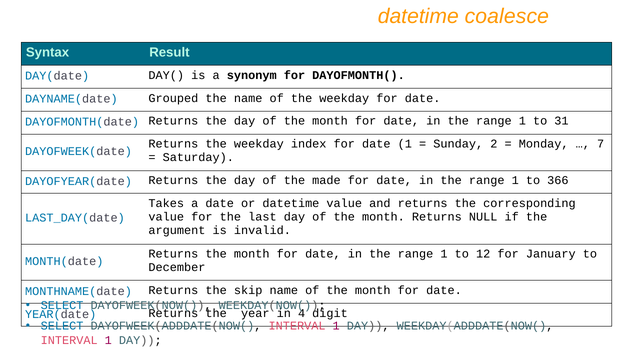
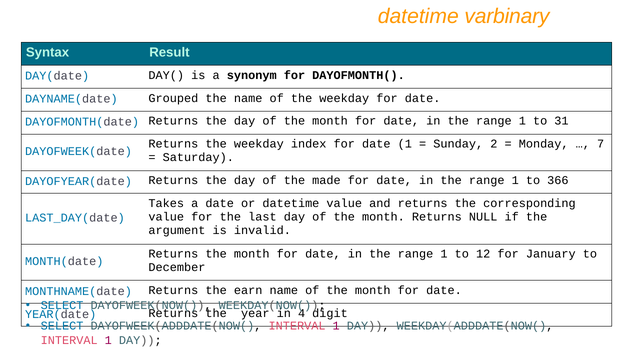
coalesce: coalesce -> varbinary
skip: skip -> earn
